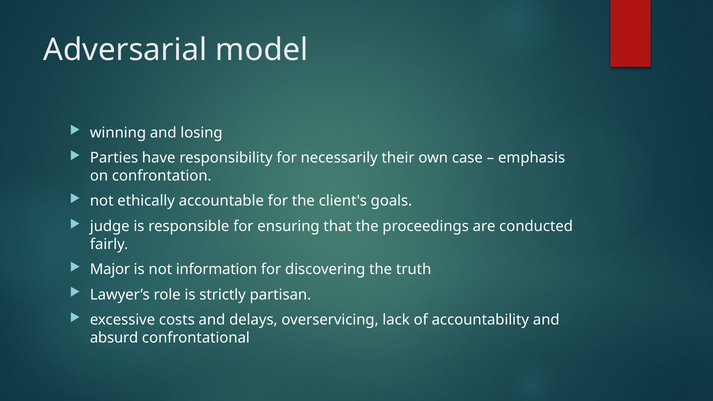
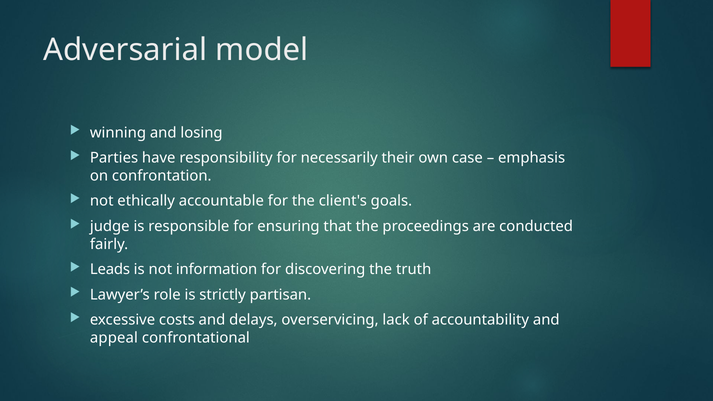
Major: Major -> Leads
absurd: absurd -> appeal
